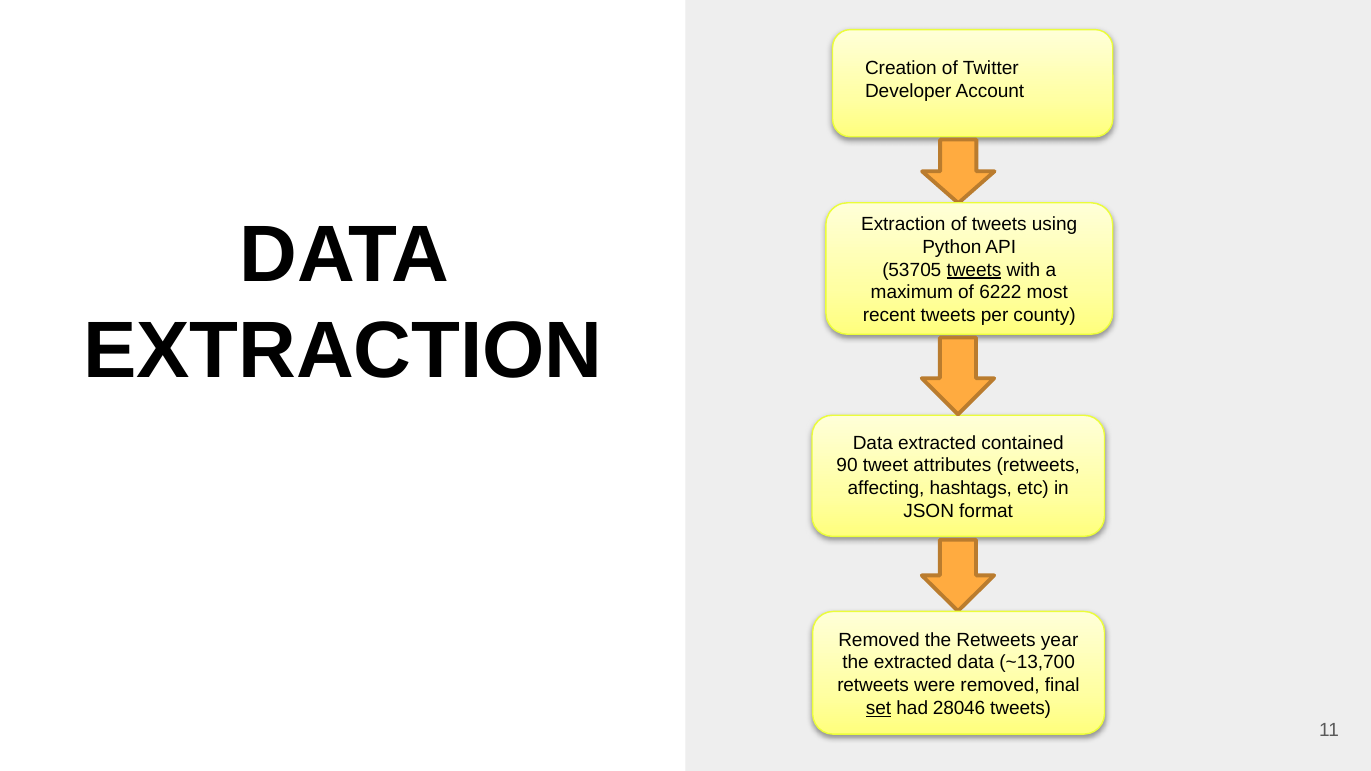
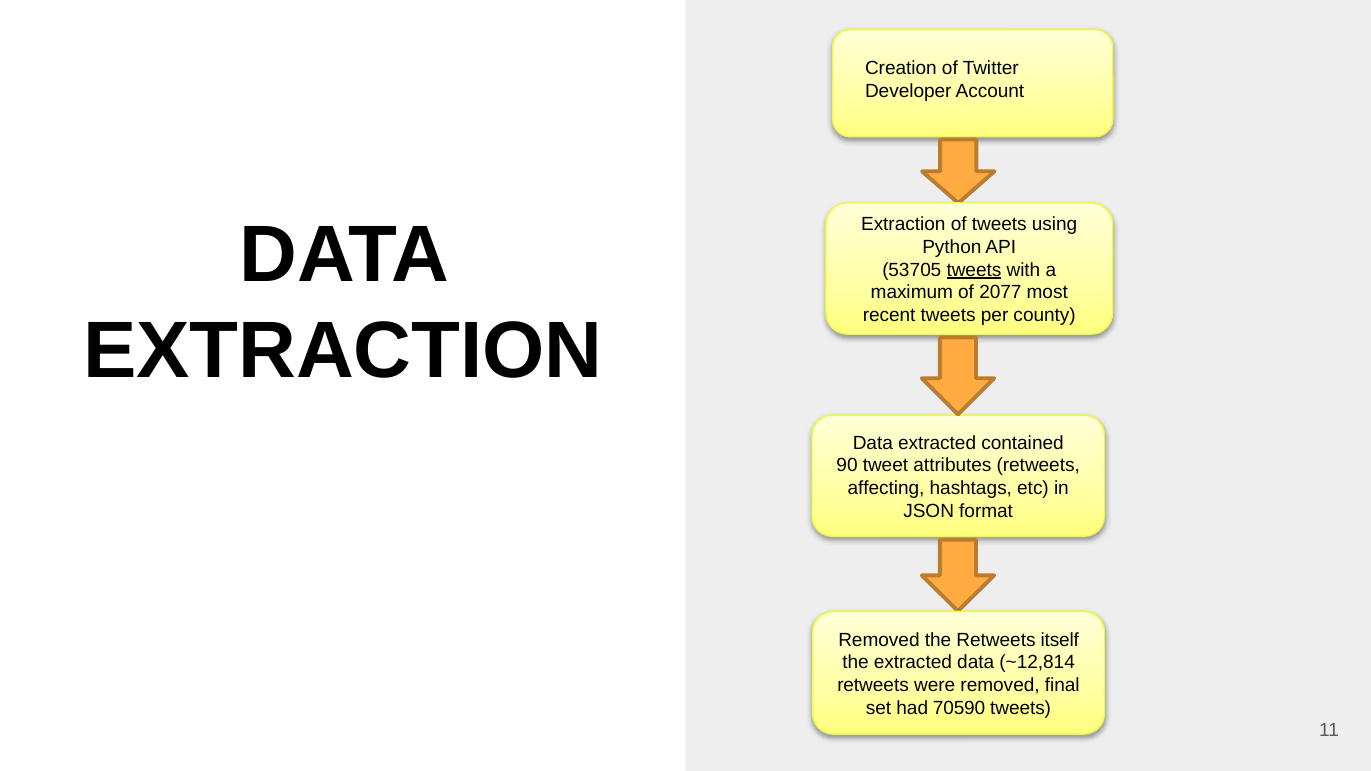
6222: 6222 -> 2077
year: year -> itself
~13,700: ~13,700 -> ~12,814
set underline: present -> none
28046: 28046 -> 70590
